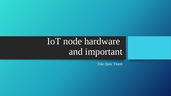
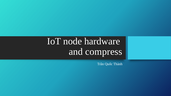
important: important -> compress
